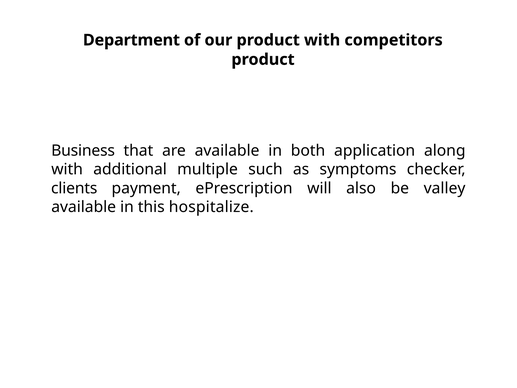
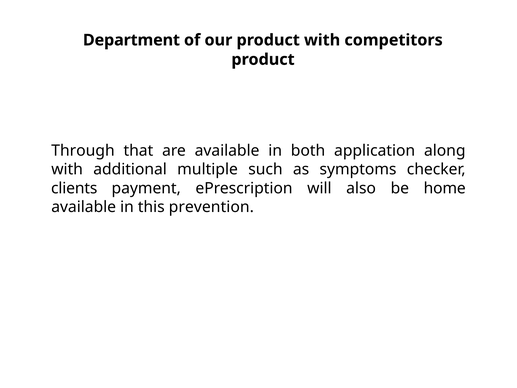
Business: Business -> Through
valley: valley -> home
hospitalize: hospitalize -> prevention
